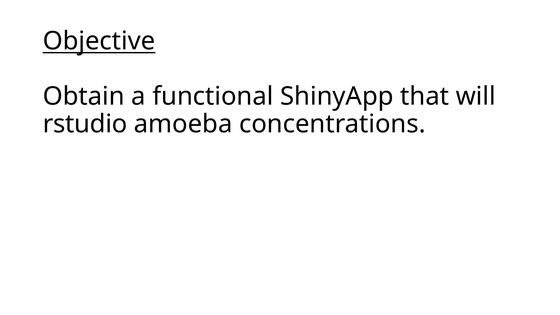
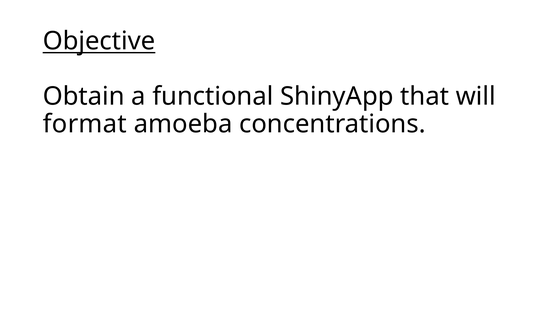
rstudio: rstudio -> format
